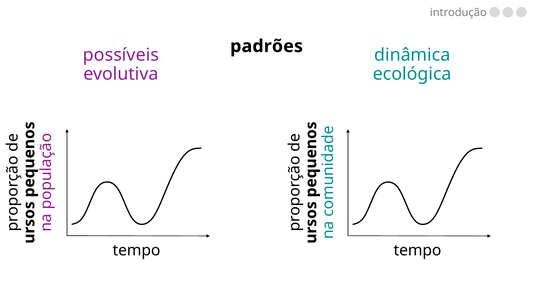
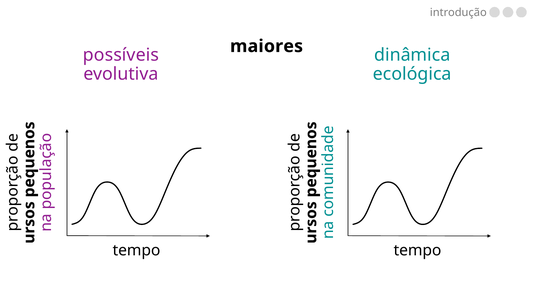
padrões: padrões -> maiores
